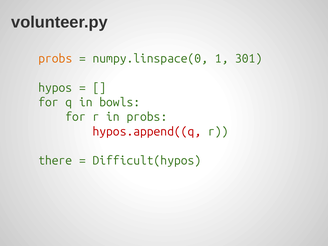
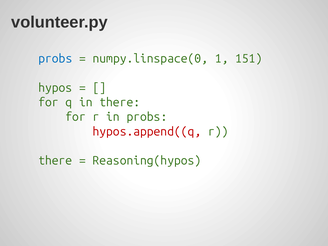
probs at (55, 59) colour: orange -> blue
301: 301 -> 151
in bowls: bowls -> there
Difficult(hypos: Difficult(hypos -> Reasoning(hypos
